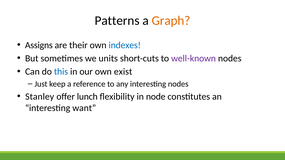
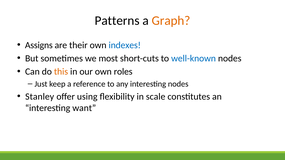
units: units -> most
well-known colour: purple -> blue
this colour: blue -> orange
exist: exist -> roles
lunch: lunch -> using
node: node -> scale
